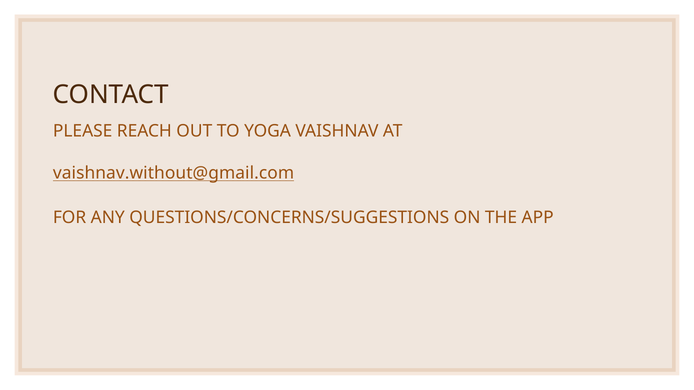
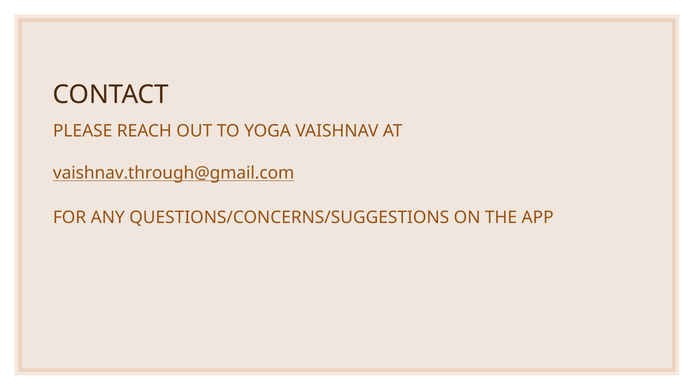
vaishnav.without@gmail.com: vaishnav.without@gmail.com -> vaishnav.through@gmail.com
